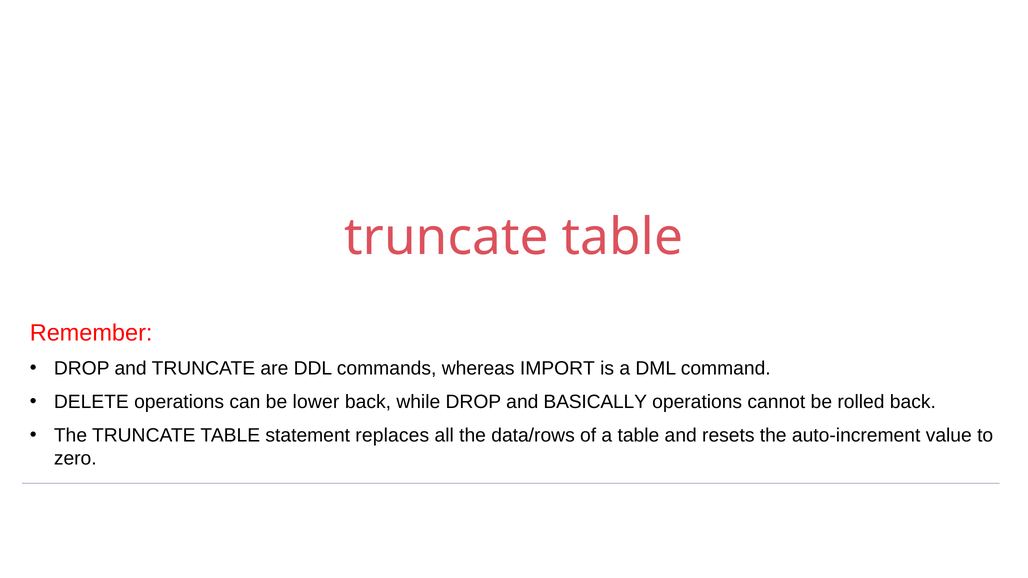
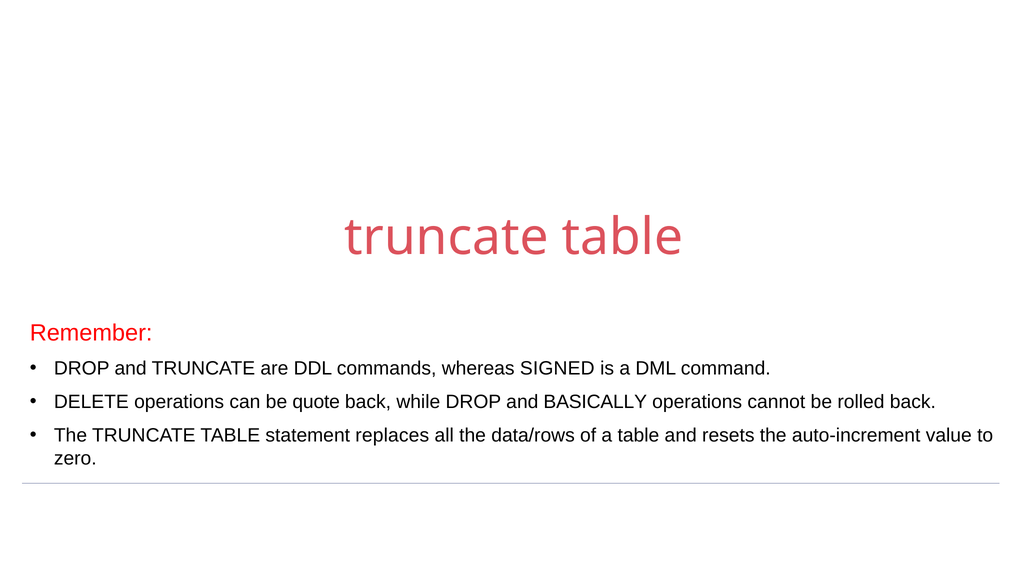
IMPORT: IMPORT -> SIGNED
lower: lower -> quote
